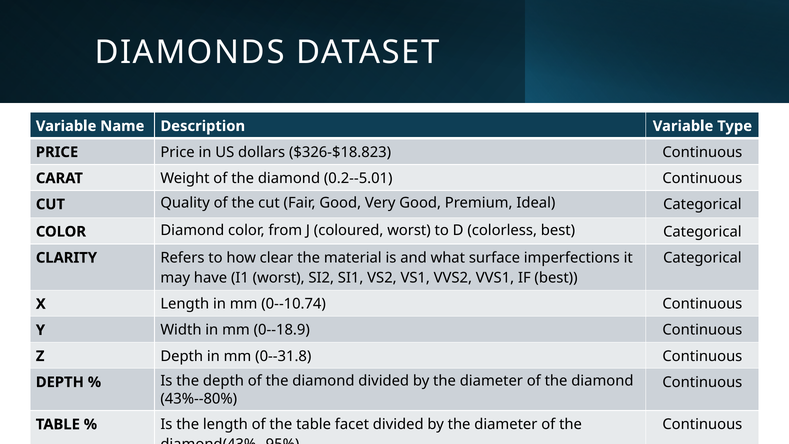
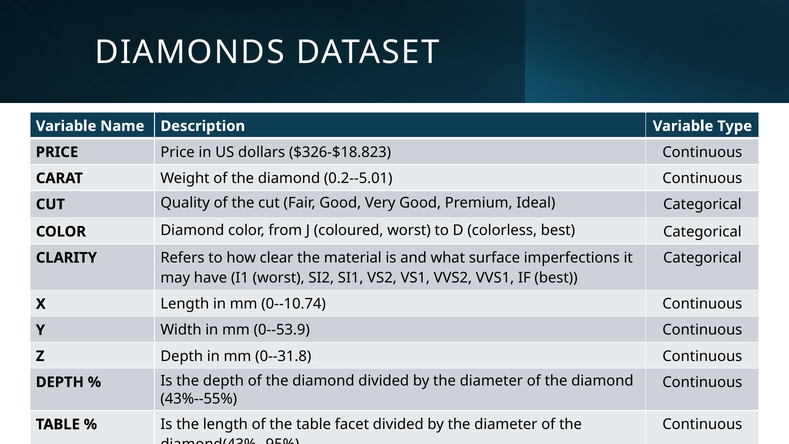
0--18.9: 0--18.9 -> 0--53.9
43%--80%: 43%--80% -> 43%--55%
